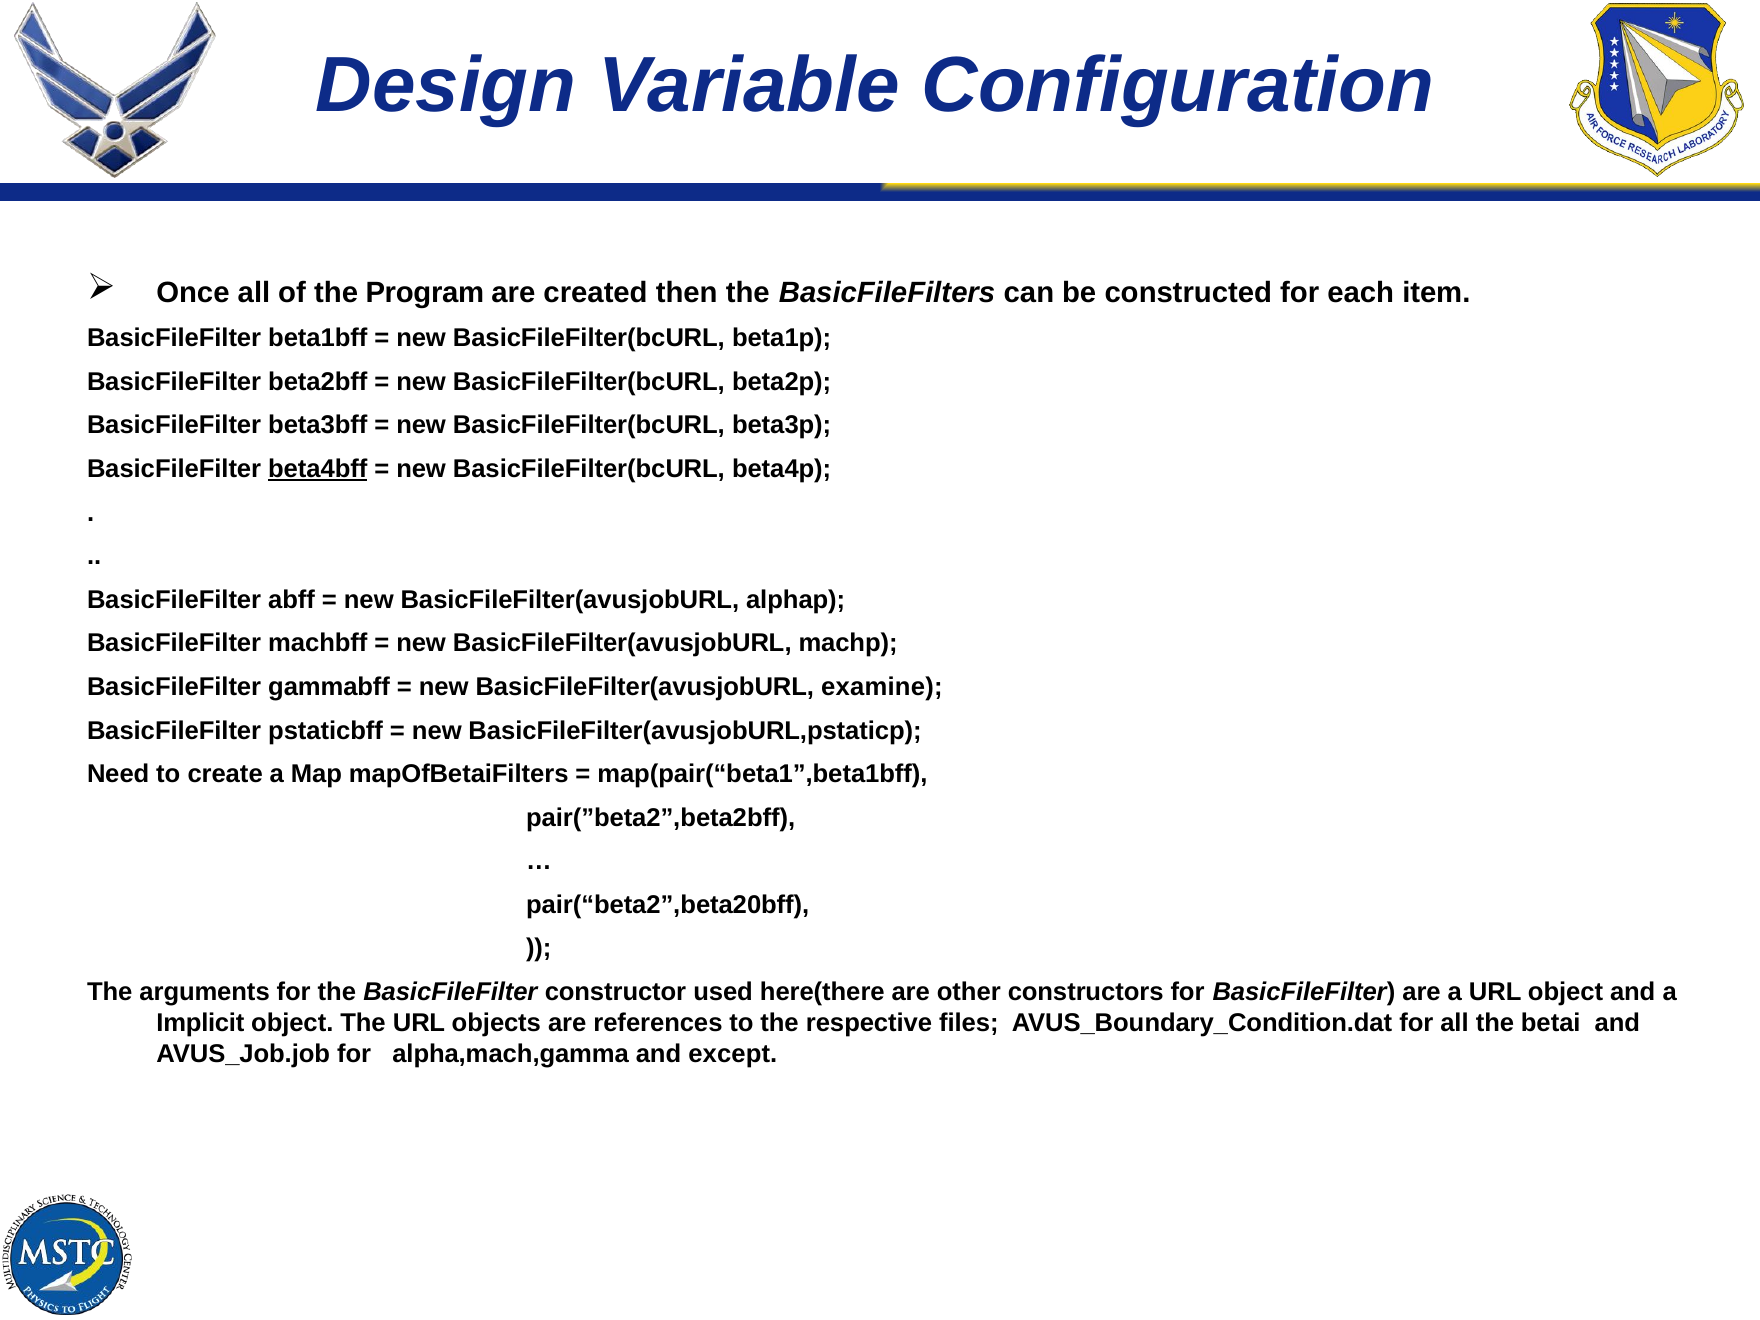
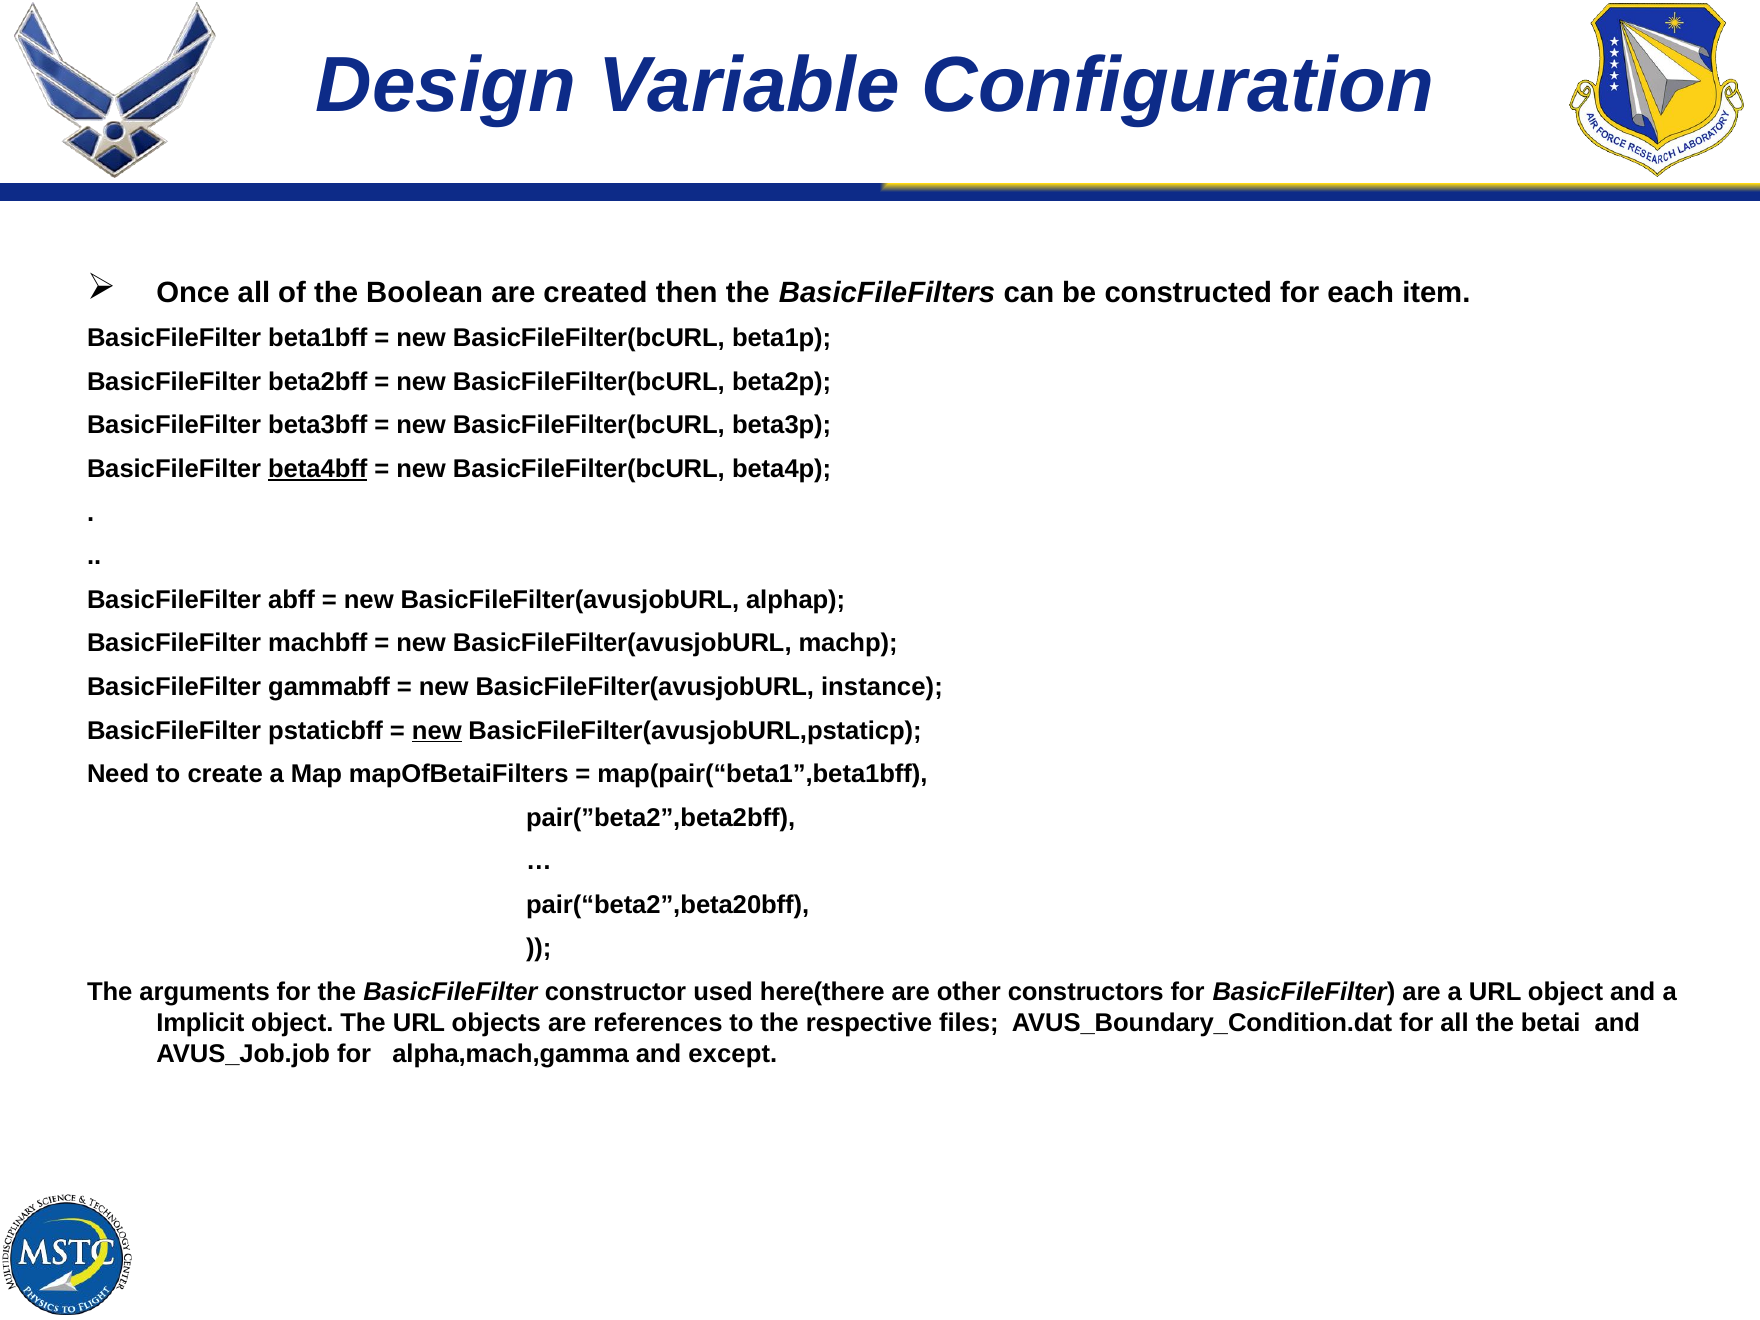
Program: Program -> Boolean
examine: examine -> instance
new at (437, 731) underline: none -> present
